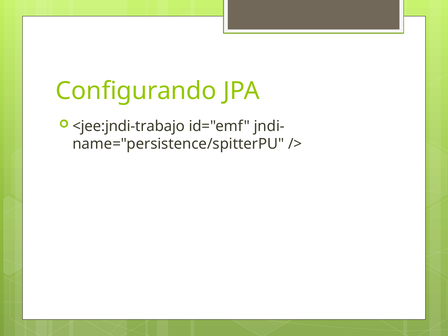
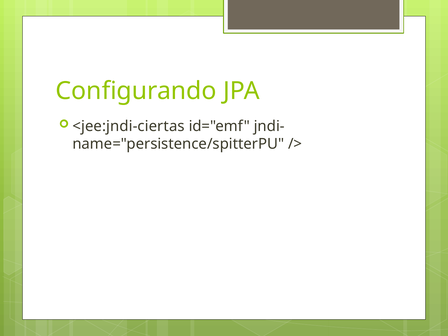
<jee:jndi-trabajo: <jee:jndi-trabajo -> <jee:jndi-ciertas
